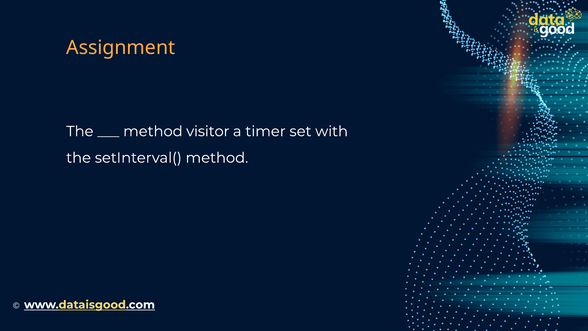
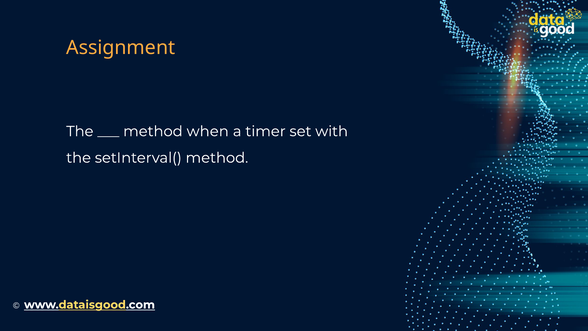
visitor: visitor -> when
